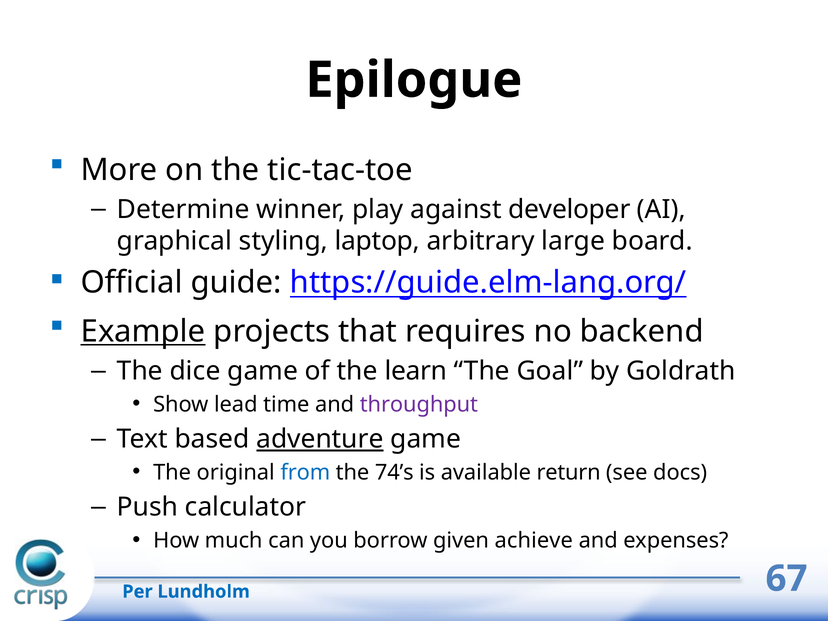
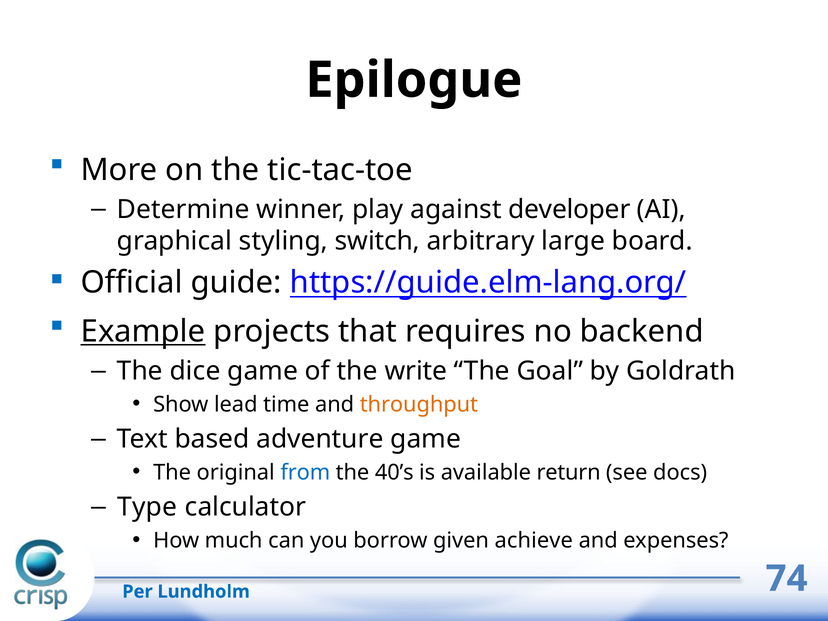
laptop: laptop -> switch
learn: learn -> write
throughput colour: purple -> orange
adventure underline: present -> none
74’s: 74’s -> 40’s
Push: Push -> Type
67: 67 -> 74
